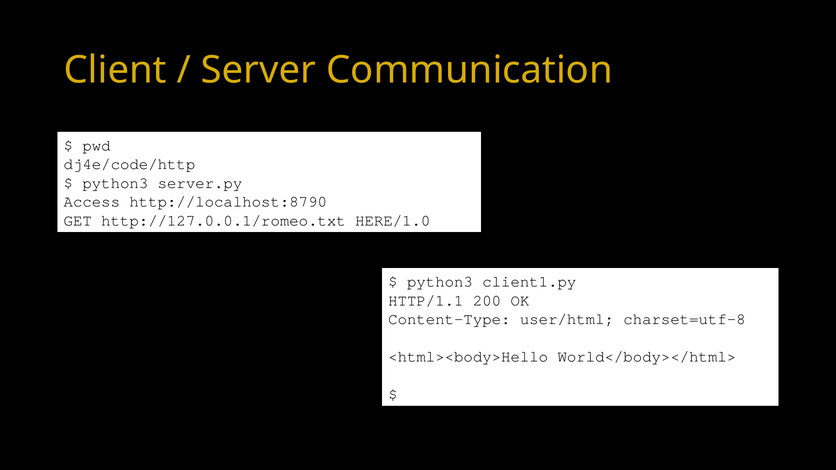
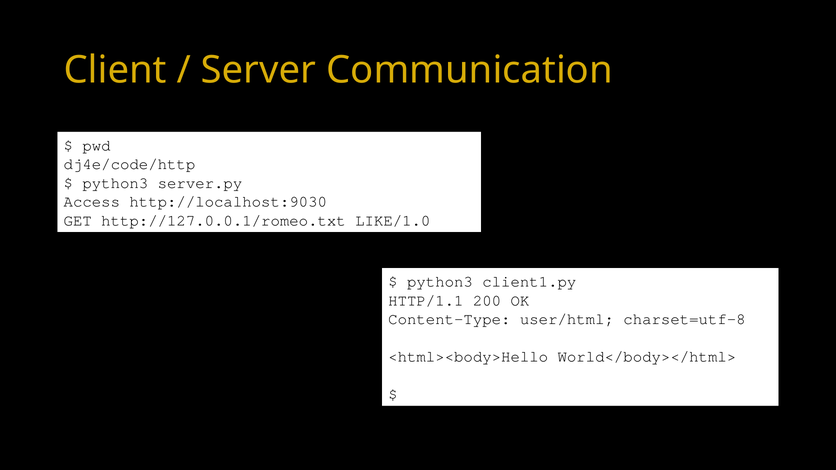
http://localhost:8790: http://localhost:8790 -> http://localhost:9030
HERE/1.0: HERE/1.0 -> LIKE/1.0
